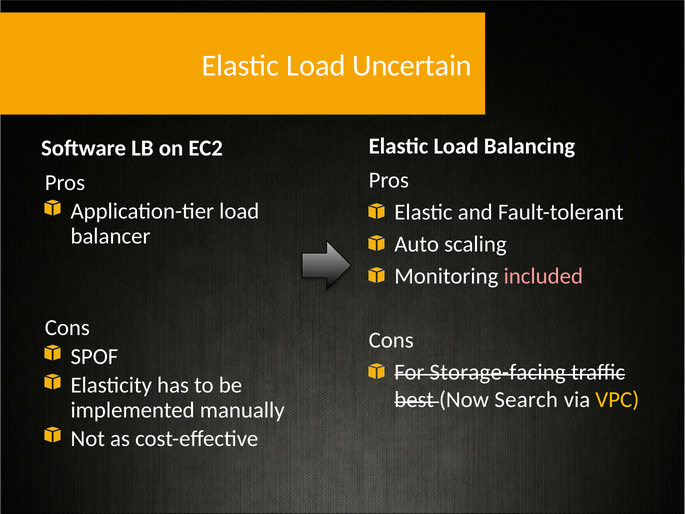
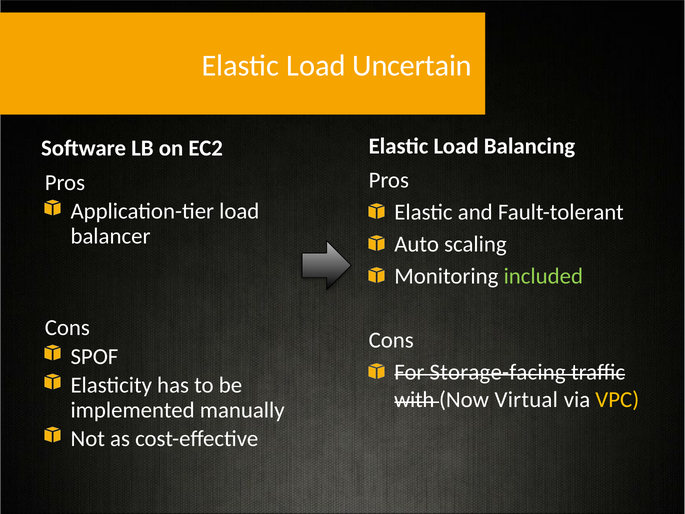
included colour: pink -> light green
best: best -> with
Search: Search -> Virtual
